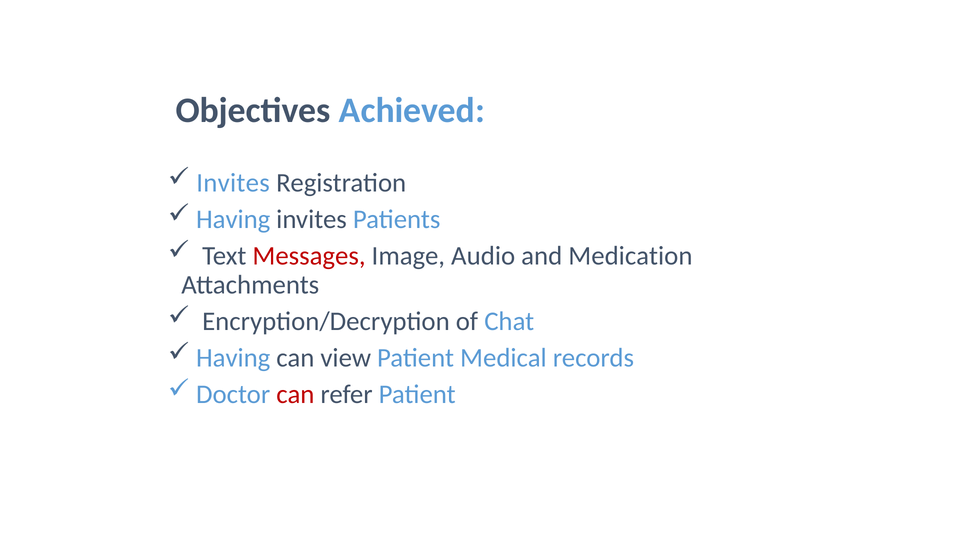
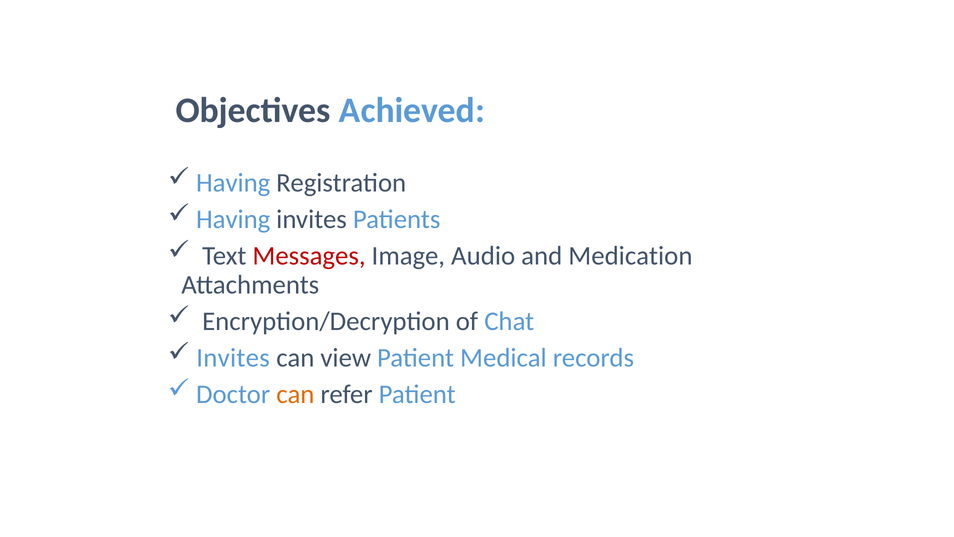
Invites at (233, 183): Invites -> Having
Having at (233, 358): Having -> Invites
can at (295, 394) colour: red -> orange
